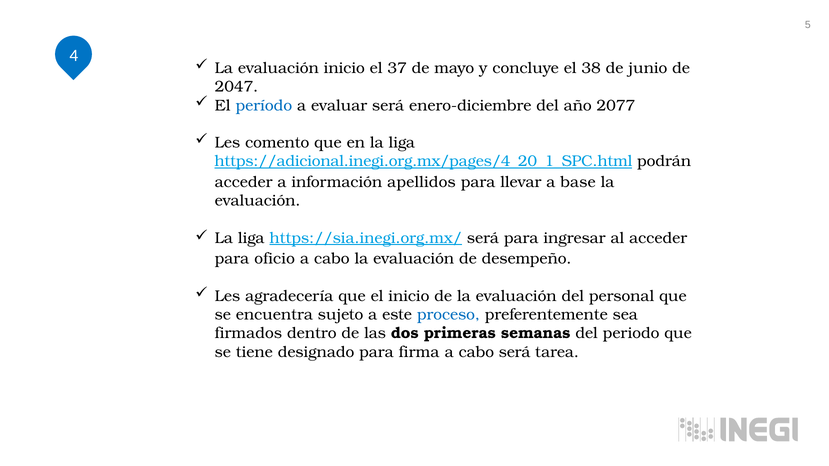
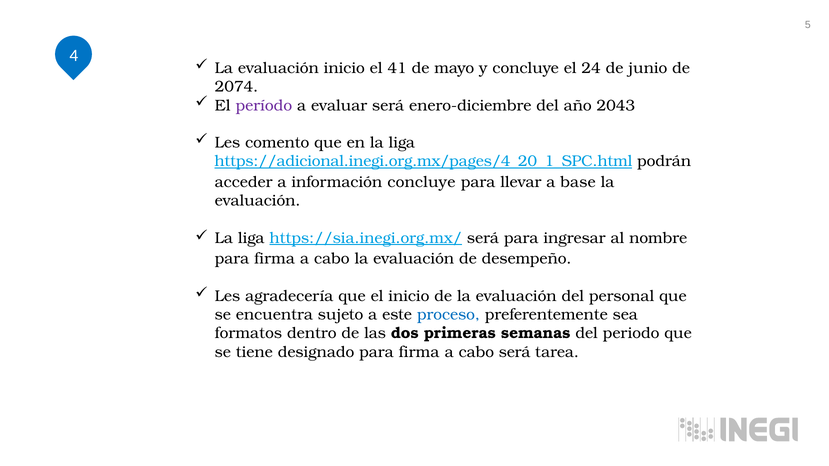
37: 37 -> 41
38: 38 -> 24
2047: 2047 -> 2074
período colour: blue -> purple
2077: 2077 -> 2043
información apellidos: apellidos -> concluye
al acceder: acceder -> nombre
oficio at (275, 259): oficio -> firma
firmados: firmados -> formatos
